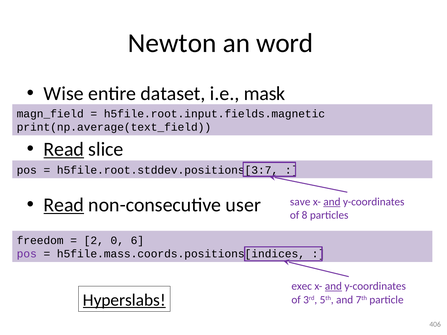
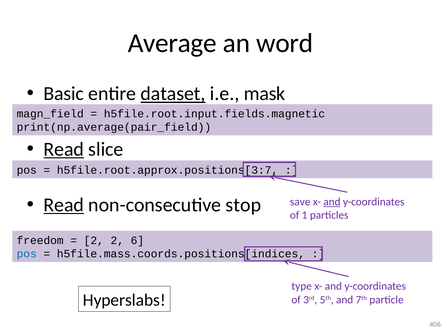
Newton: Newton -> Average
Wise: Wise -> Basic
dataset underline: none -> present
print(np.average(text_field: print(np.average(text_field -> print(np.average(pair_field
h5file.root.stddev.positions[3:7: h5file.root.stddev.positions[3:7 -> h5file.root.approx.positions[3:7
user: user -> stop
8: 8 -> 1
2 0: 0 -> 2
pos at (27, 254) colour: purple -> blue
exec: exec -> type
and at (333, 287) underline: present -> none
Hyperslabs underline: present -> none
